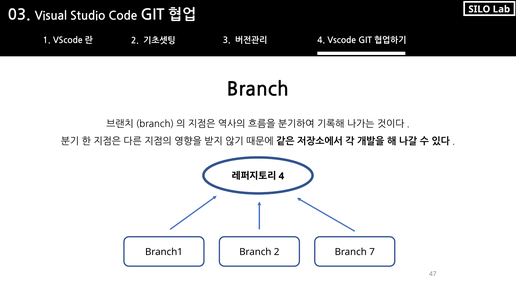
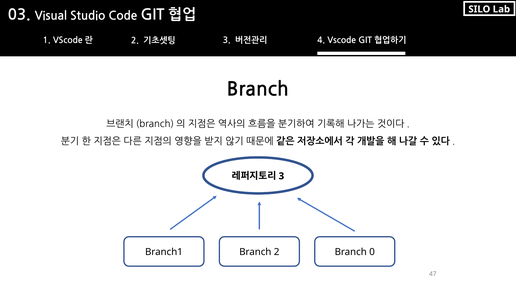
4 at (281, 176): 4 -> 3
7: 7 -> 0
